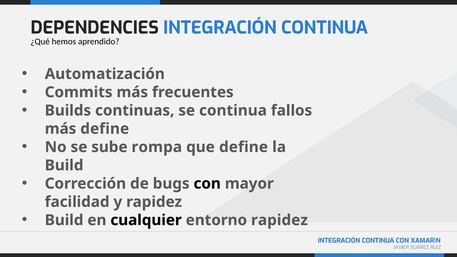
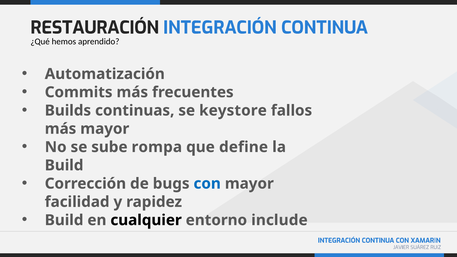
DEPENDENCIES: DEPENDENCIES -> RESTAURACIÓN
se continua: continua -> keystore
más define: define -> mayor
con at (207, 184) colour: black -> blue
entorno rapidez: rapidez -> include
